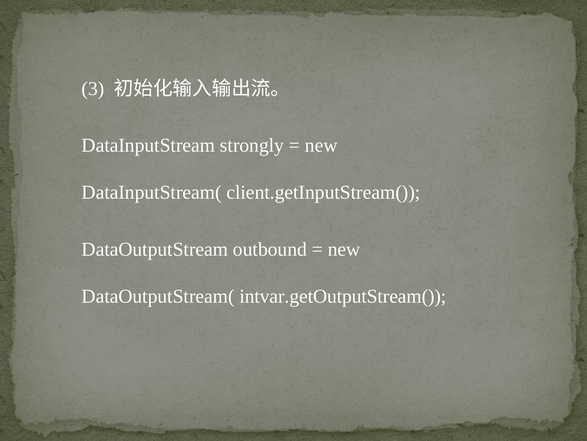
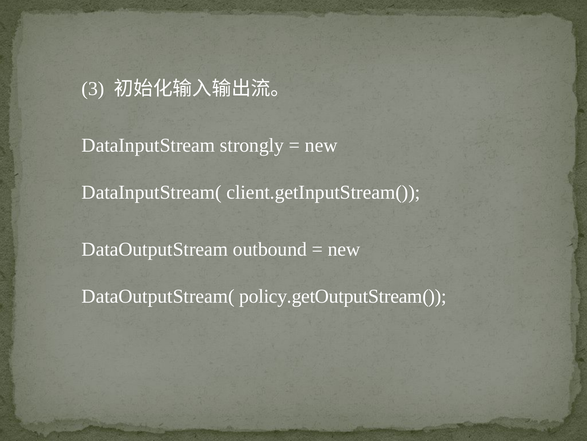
intvar.getOutputStream(: intvar.getOutputStream( -> policy.getOutputStream(
